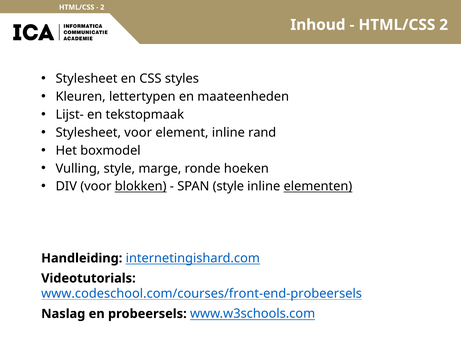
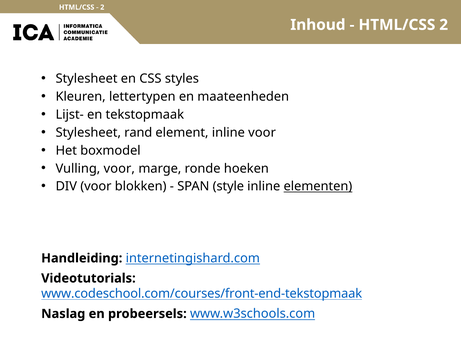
Stylesheet voor: voor -> rand
inline rand: rand -> voor
Vulling style: style -> voor
blokken underline: present -> none
www.codeschool.com/courses/front-end-probeersels: www.codeschool.com/courses/front-end-probeersels -> www.codeschool.com/courses/front-end-tekstopmaak
